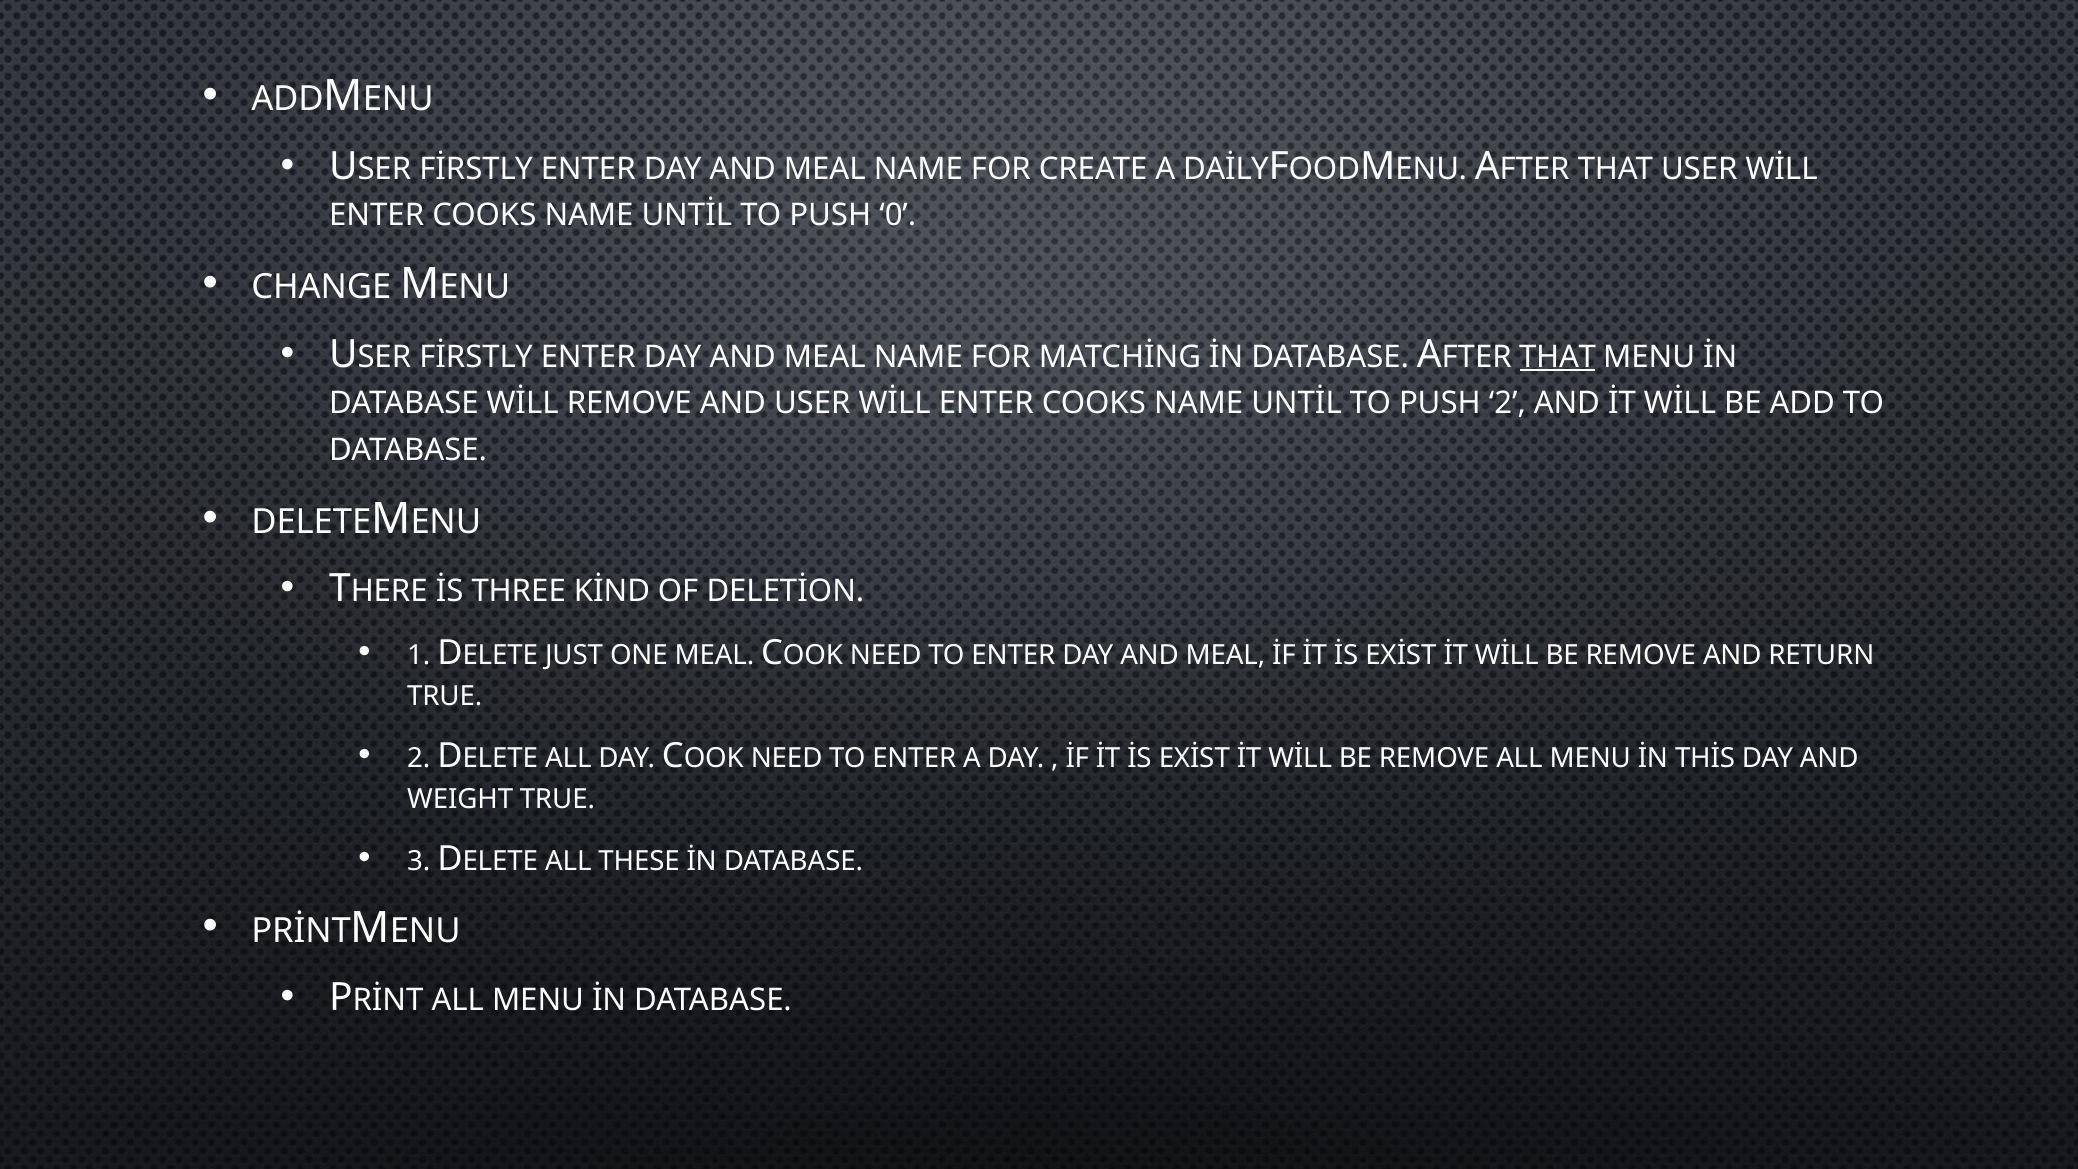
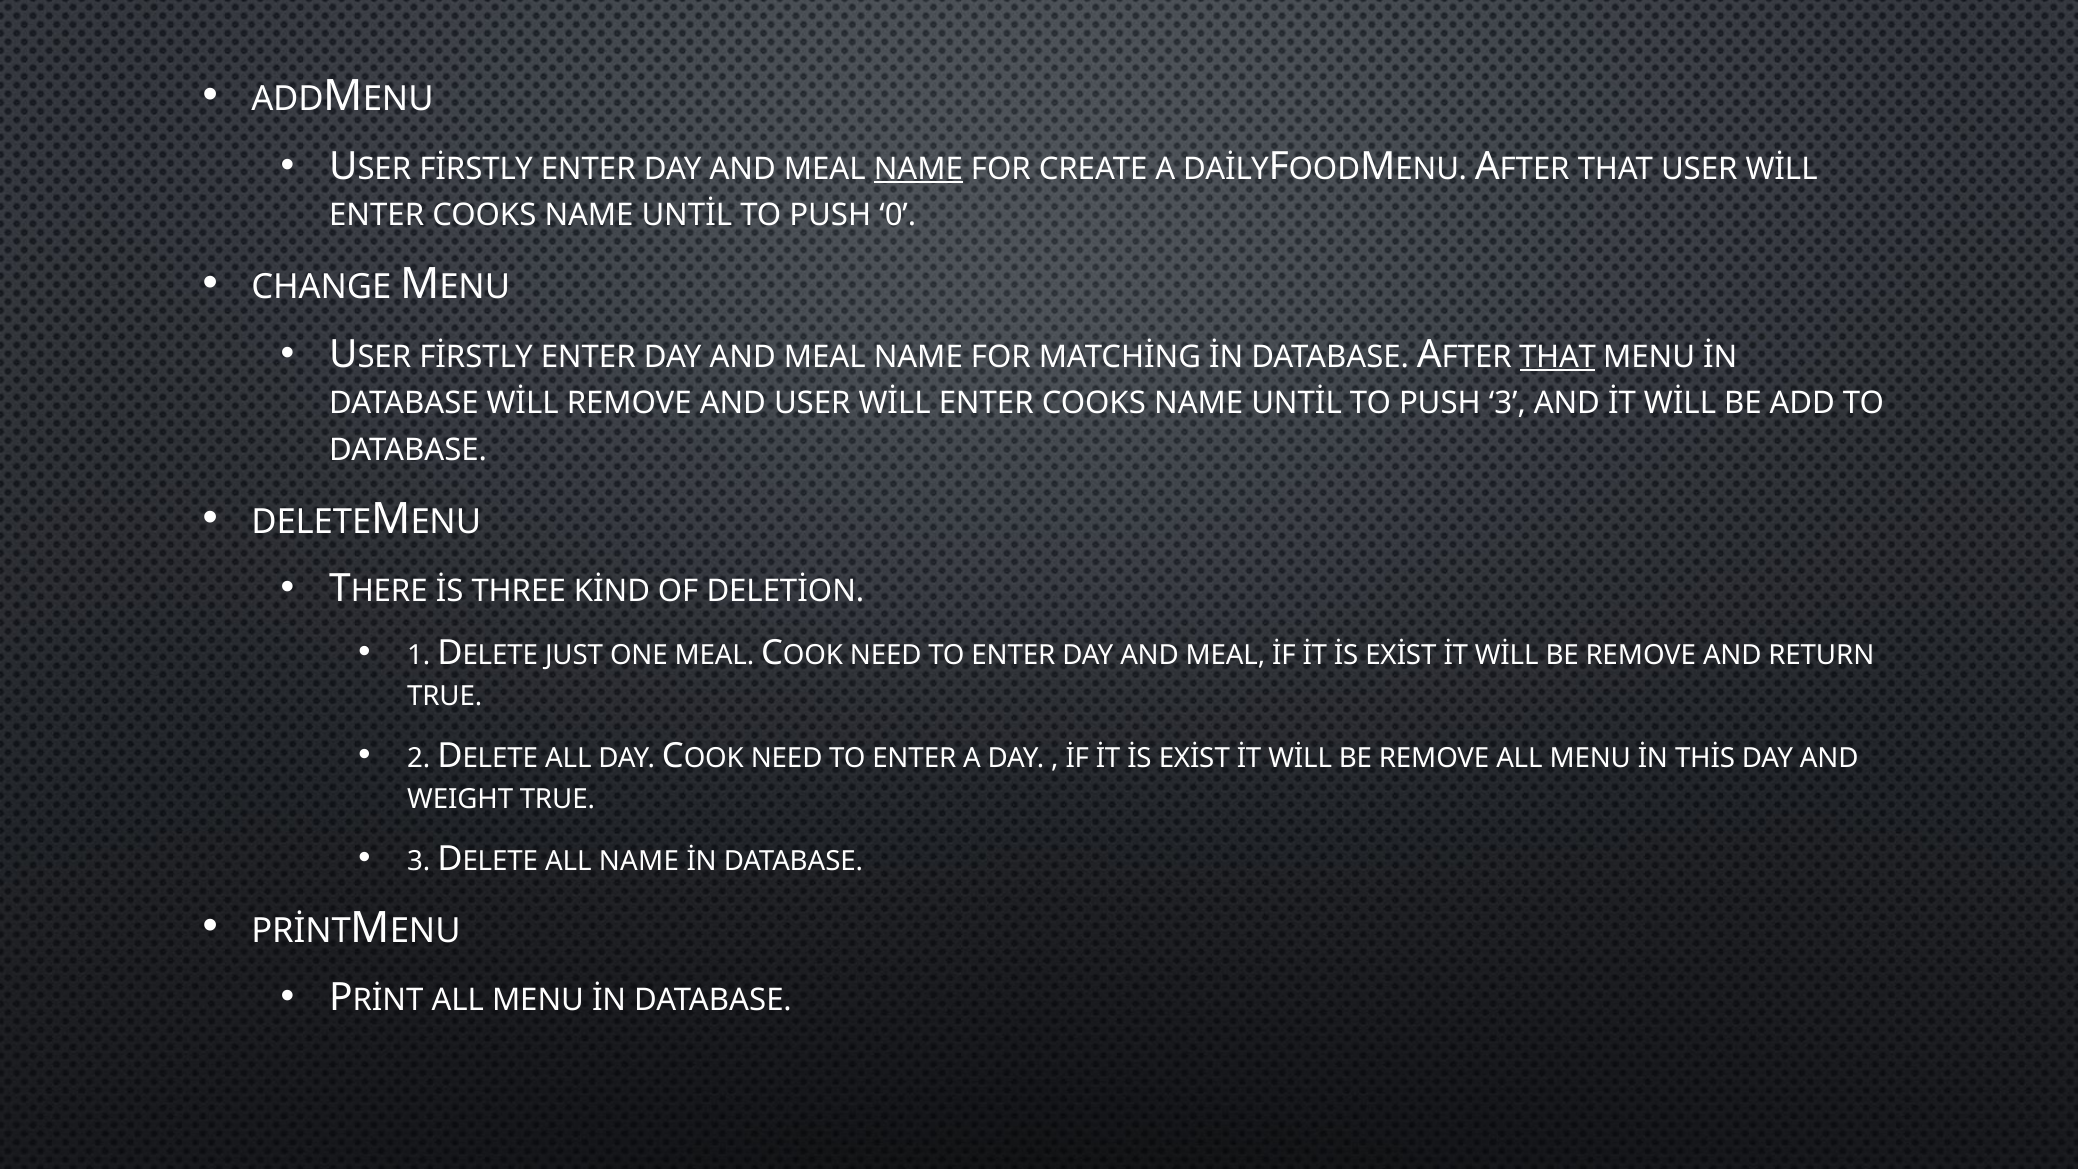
NAME at (918, 169) underline: none -> present
PUSH 2: 2 -> 3
ALL THESE: THESE -> NAME
